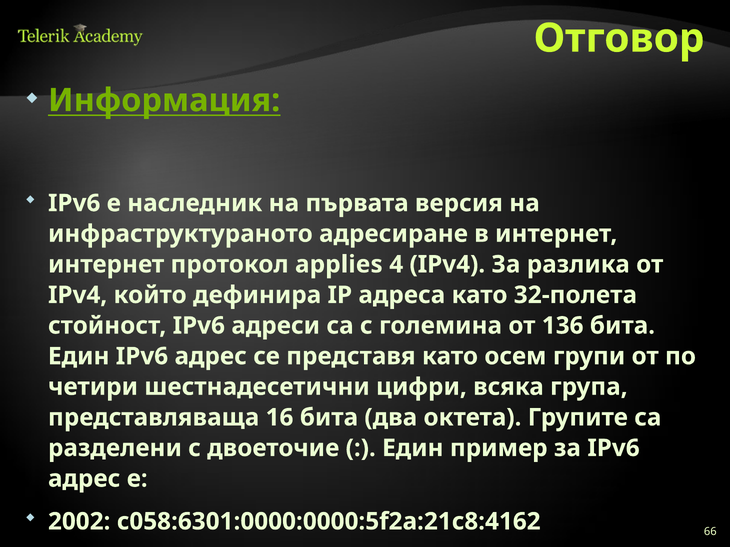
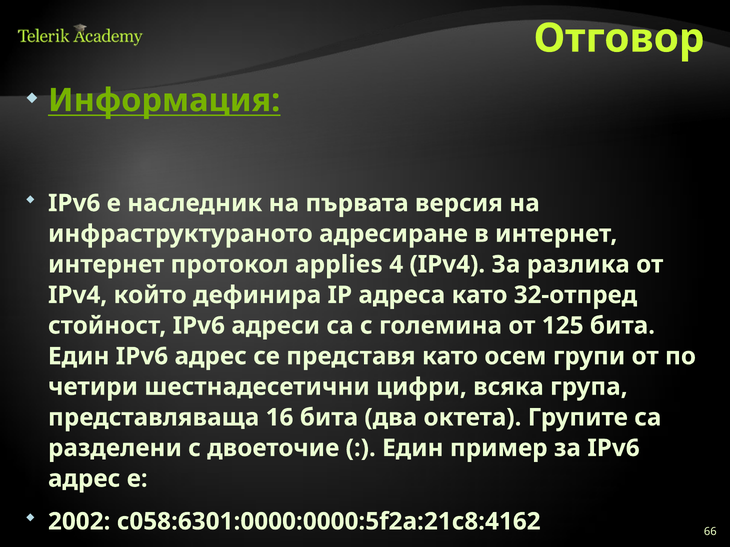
32-полета: 32-полета -> 32-отпред
136: 136 -> 125
